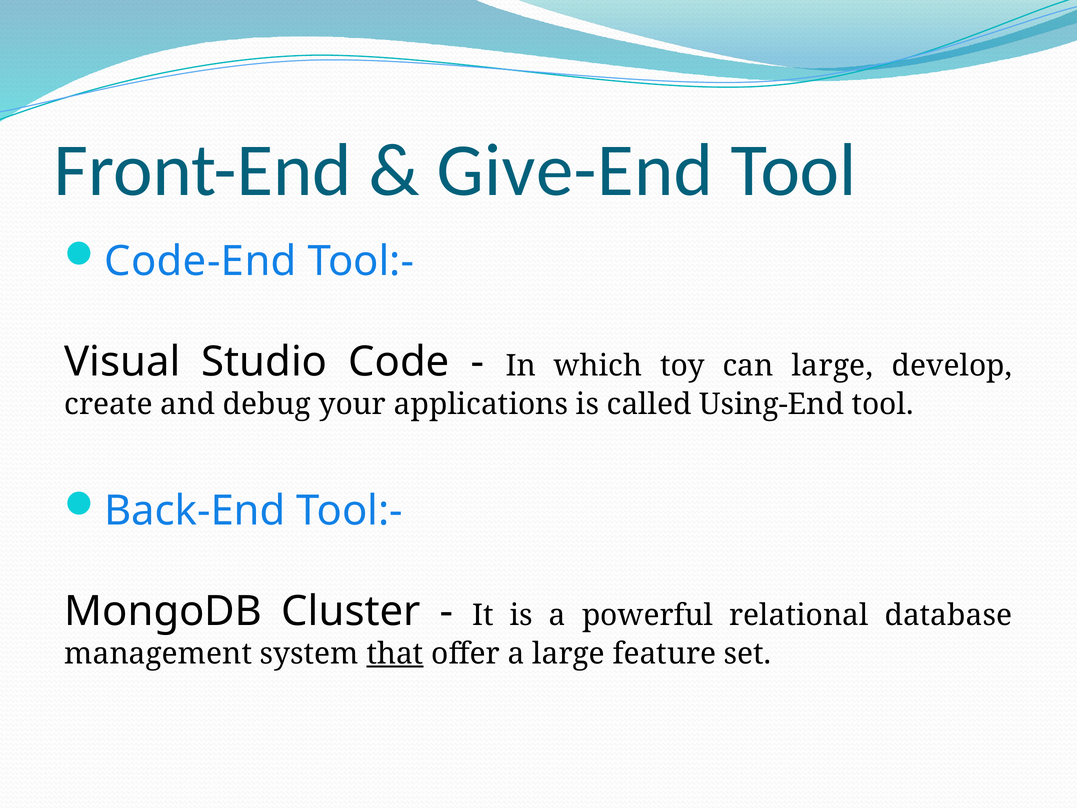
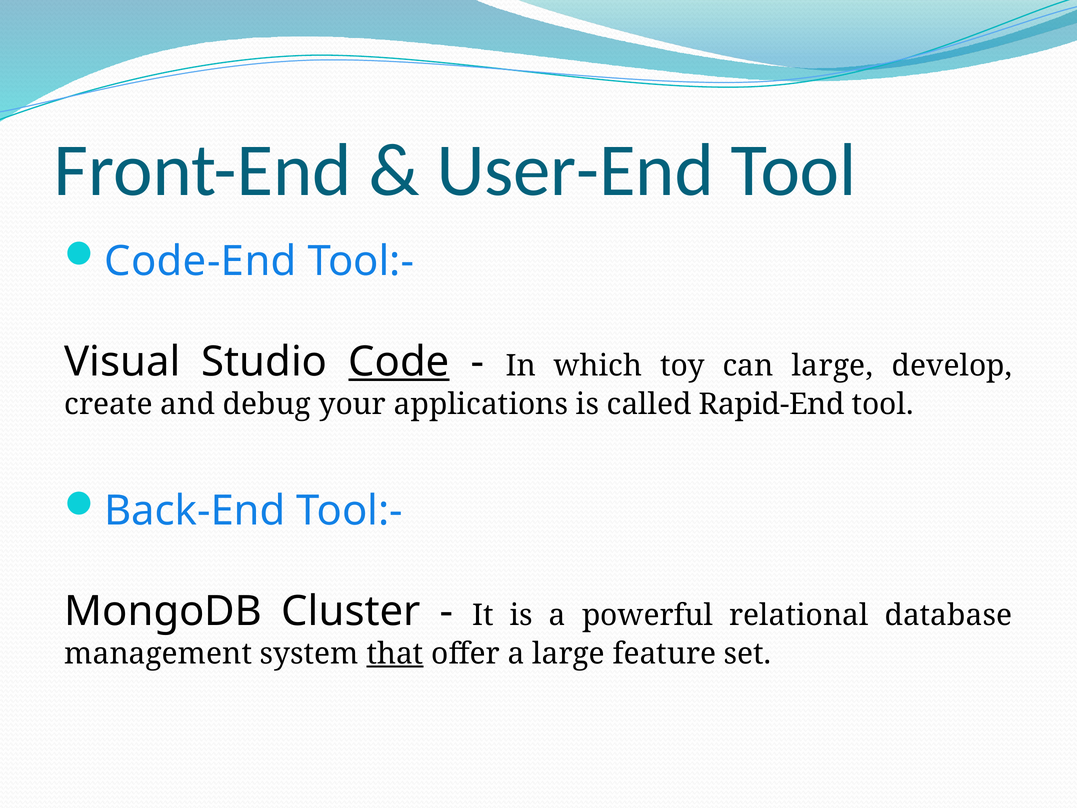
Give-End: Give-End -> User-End
Code underline: none -> present
Using-End: Using-End -> Rapid-End
